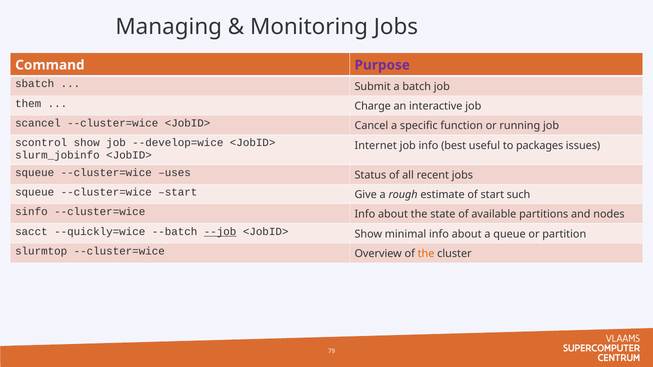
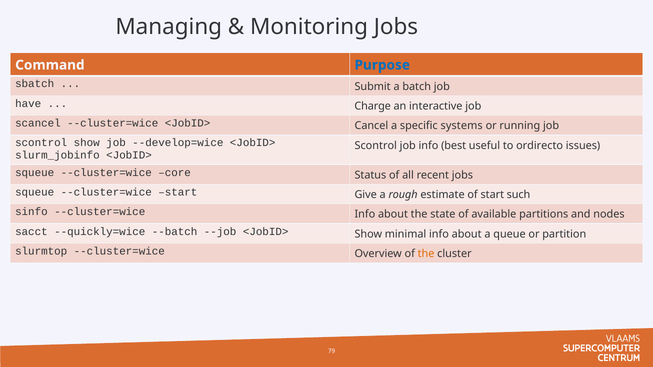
Purpose colour: purple -> blue
them: them -> have
function: function -> systems
Internet at (376, 146): Internet -> Scontrol
packages: packages -> ordirecto
uses: uses -> core
--job underline: present -> none
